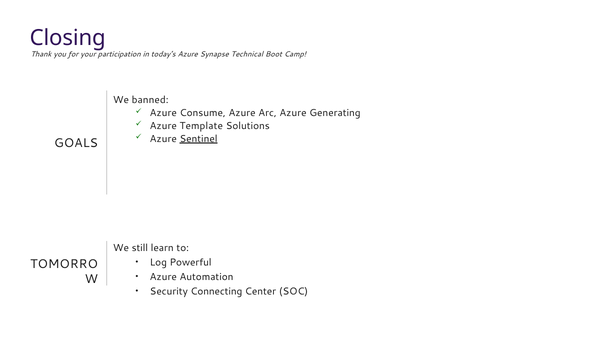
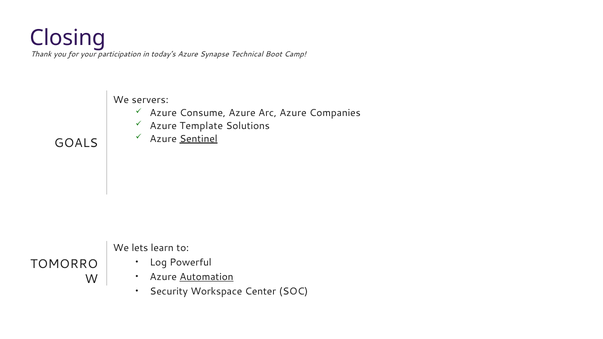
banned: banned -> servers
Generating: Generating -> Companies
still: still -> lets
Automation underline: none -> present
Connecting: Connecting -> Workspace
